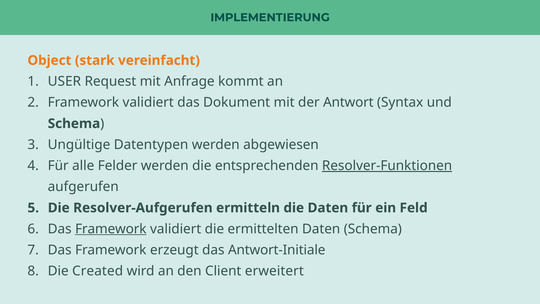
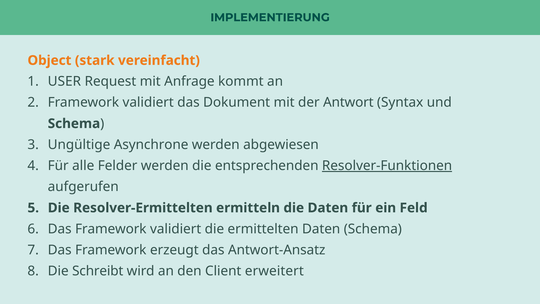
Datentypen: Datentypen -> Asynchrone
Resolver-Aufgerufen: Resolver-Aufgerufen -> Resolver-Ermittelten
Framework at (111, 229) underline: present -> none
Antwort-Initiale: Antwort-Initiale -> Antwort-Ansatz
Created: Created -> Schreibt
